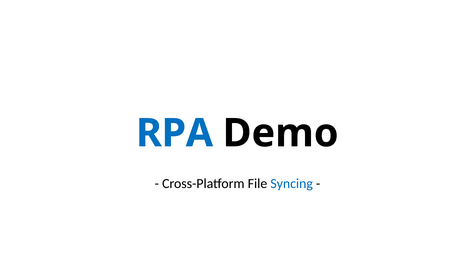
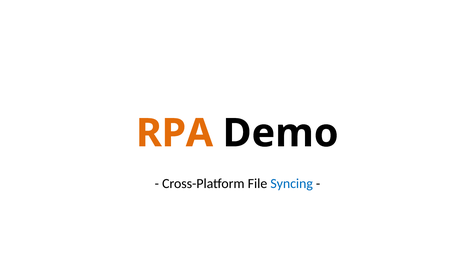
RPA colour: blue -> orange
